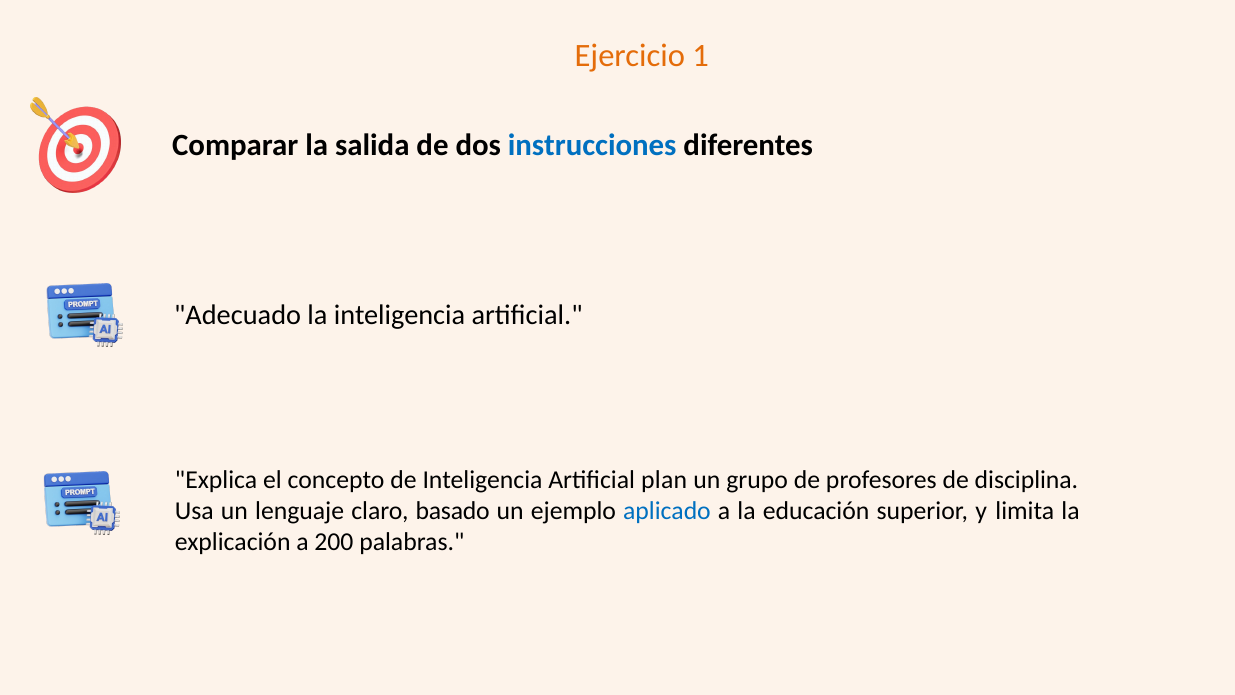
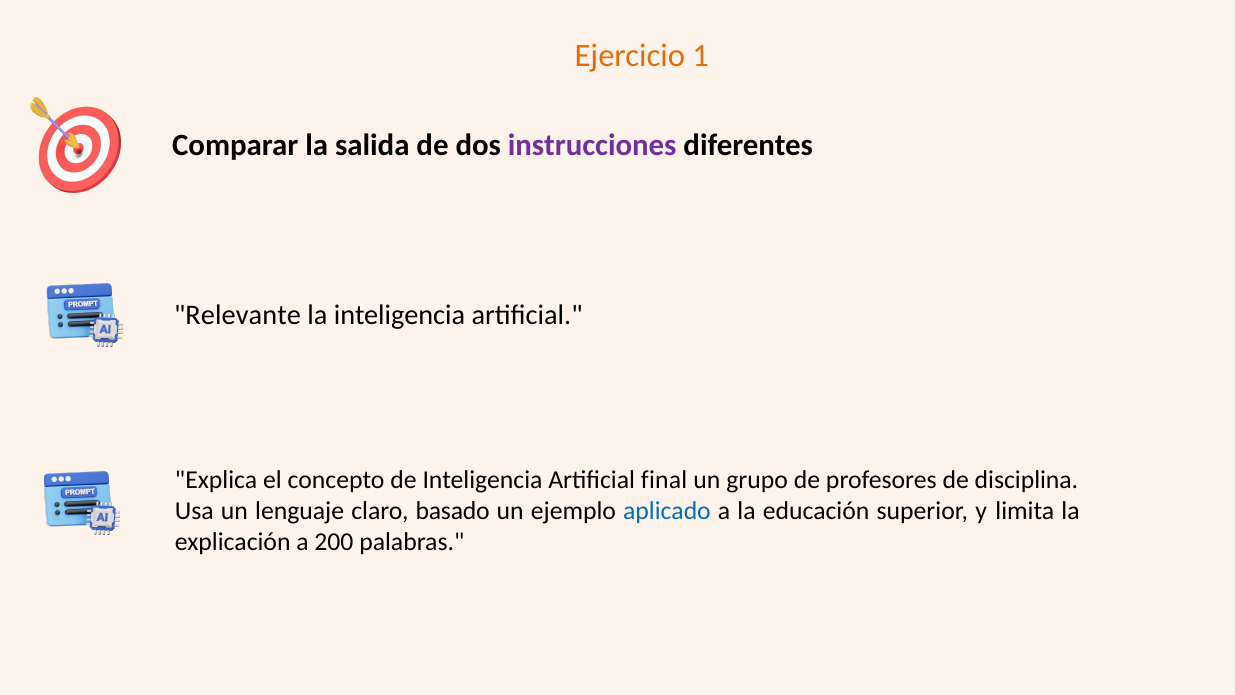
instrucciones colour: blue -> purple
Adecuado: Adecuado -> Relevante
plan: plan -> final
